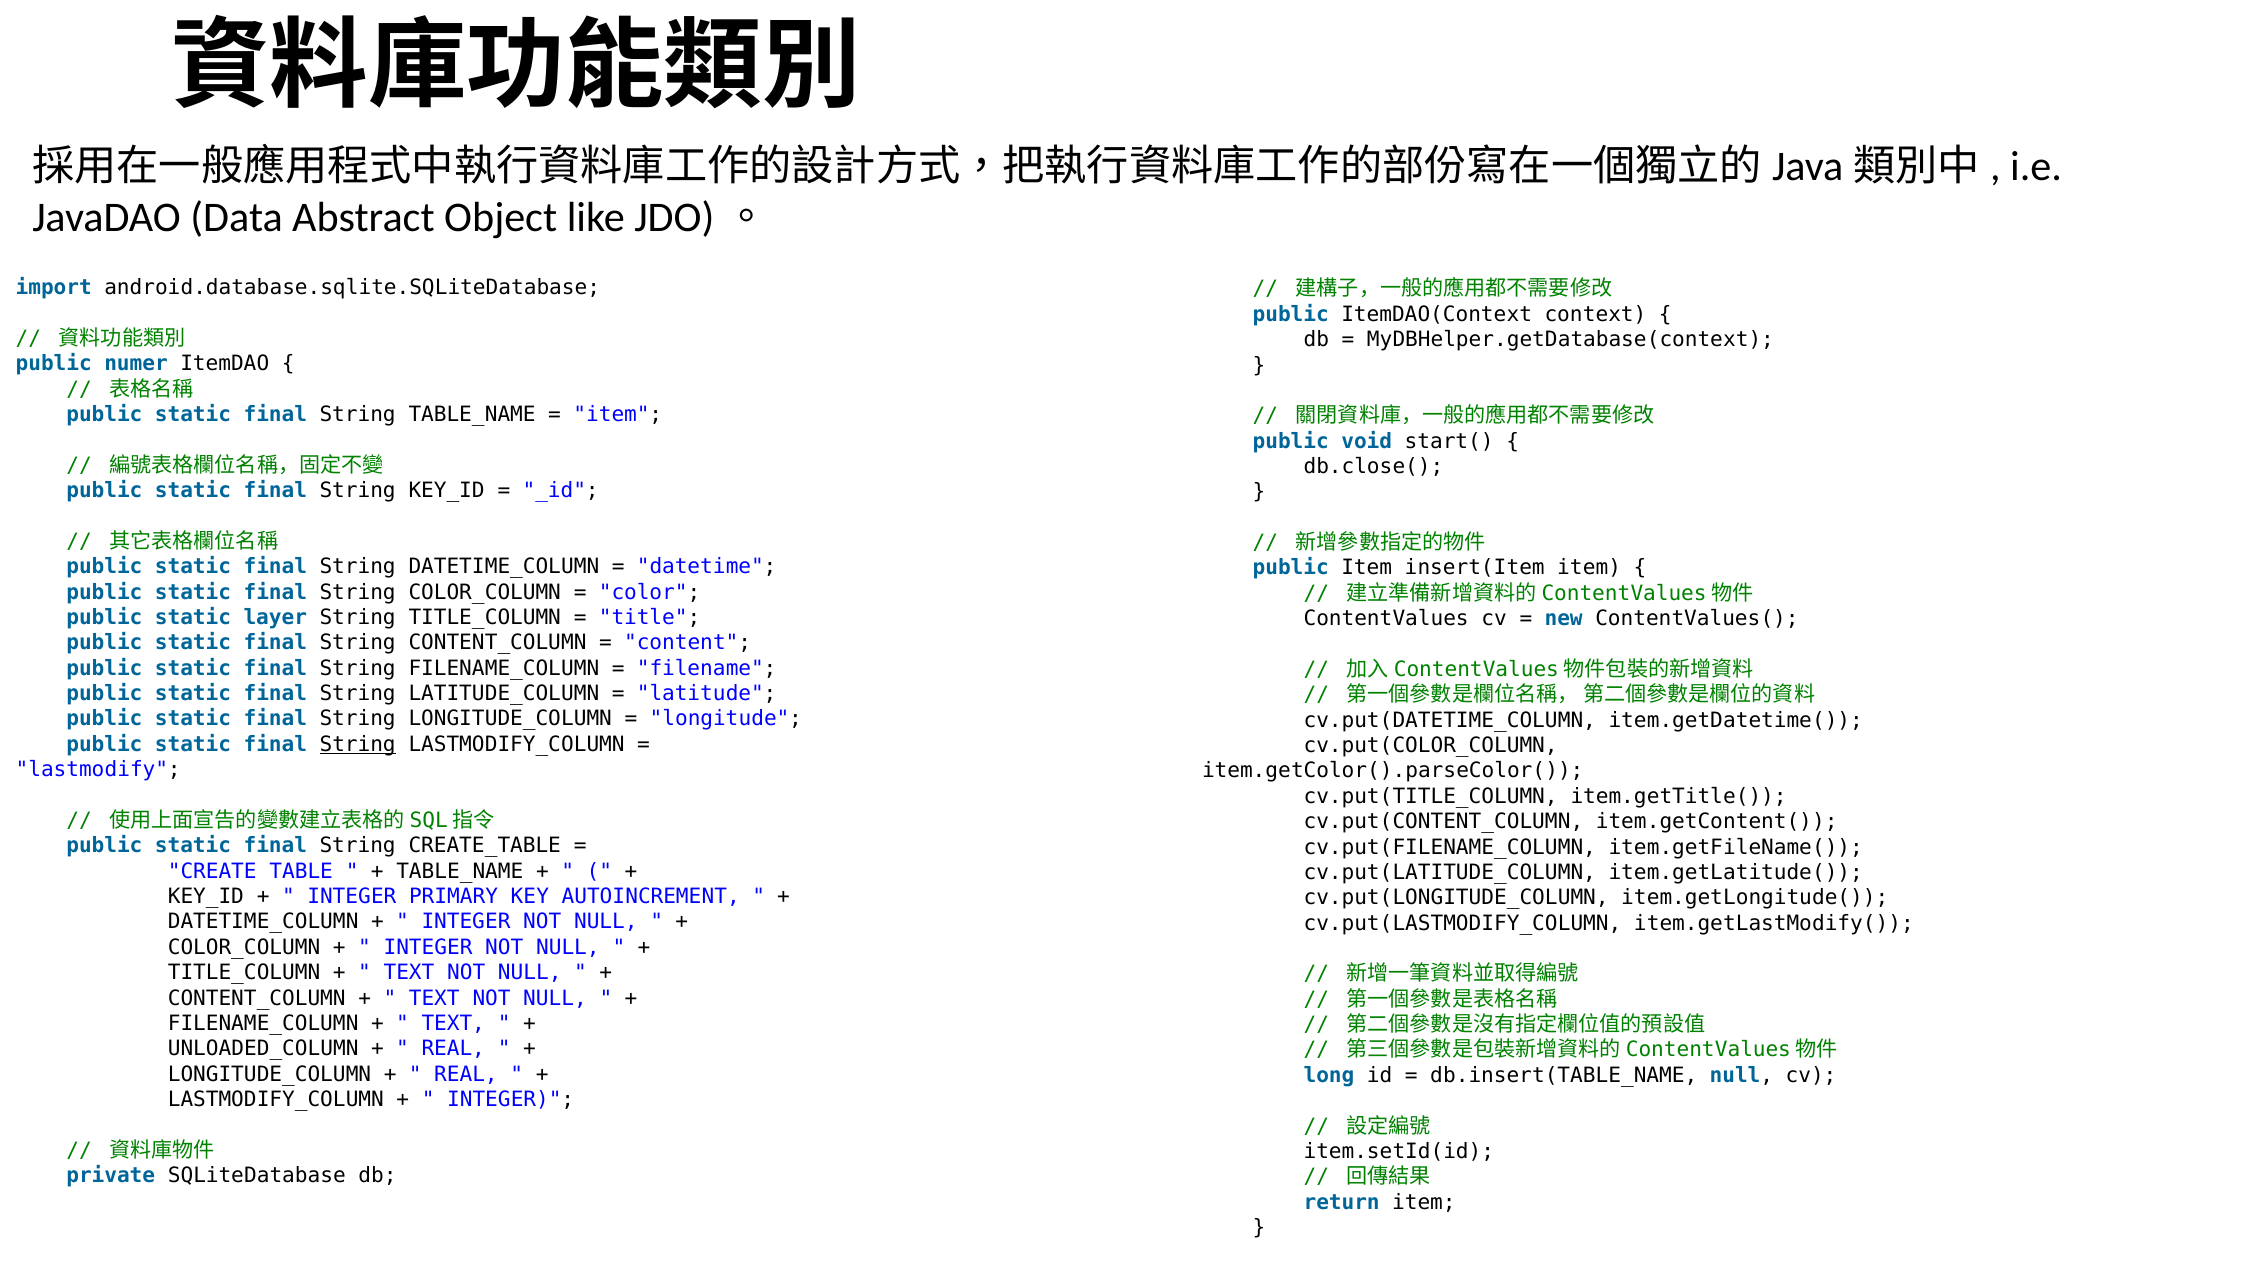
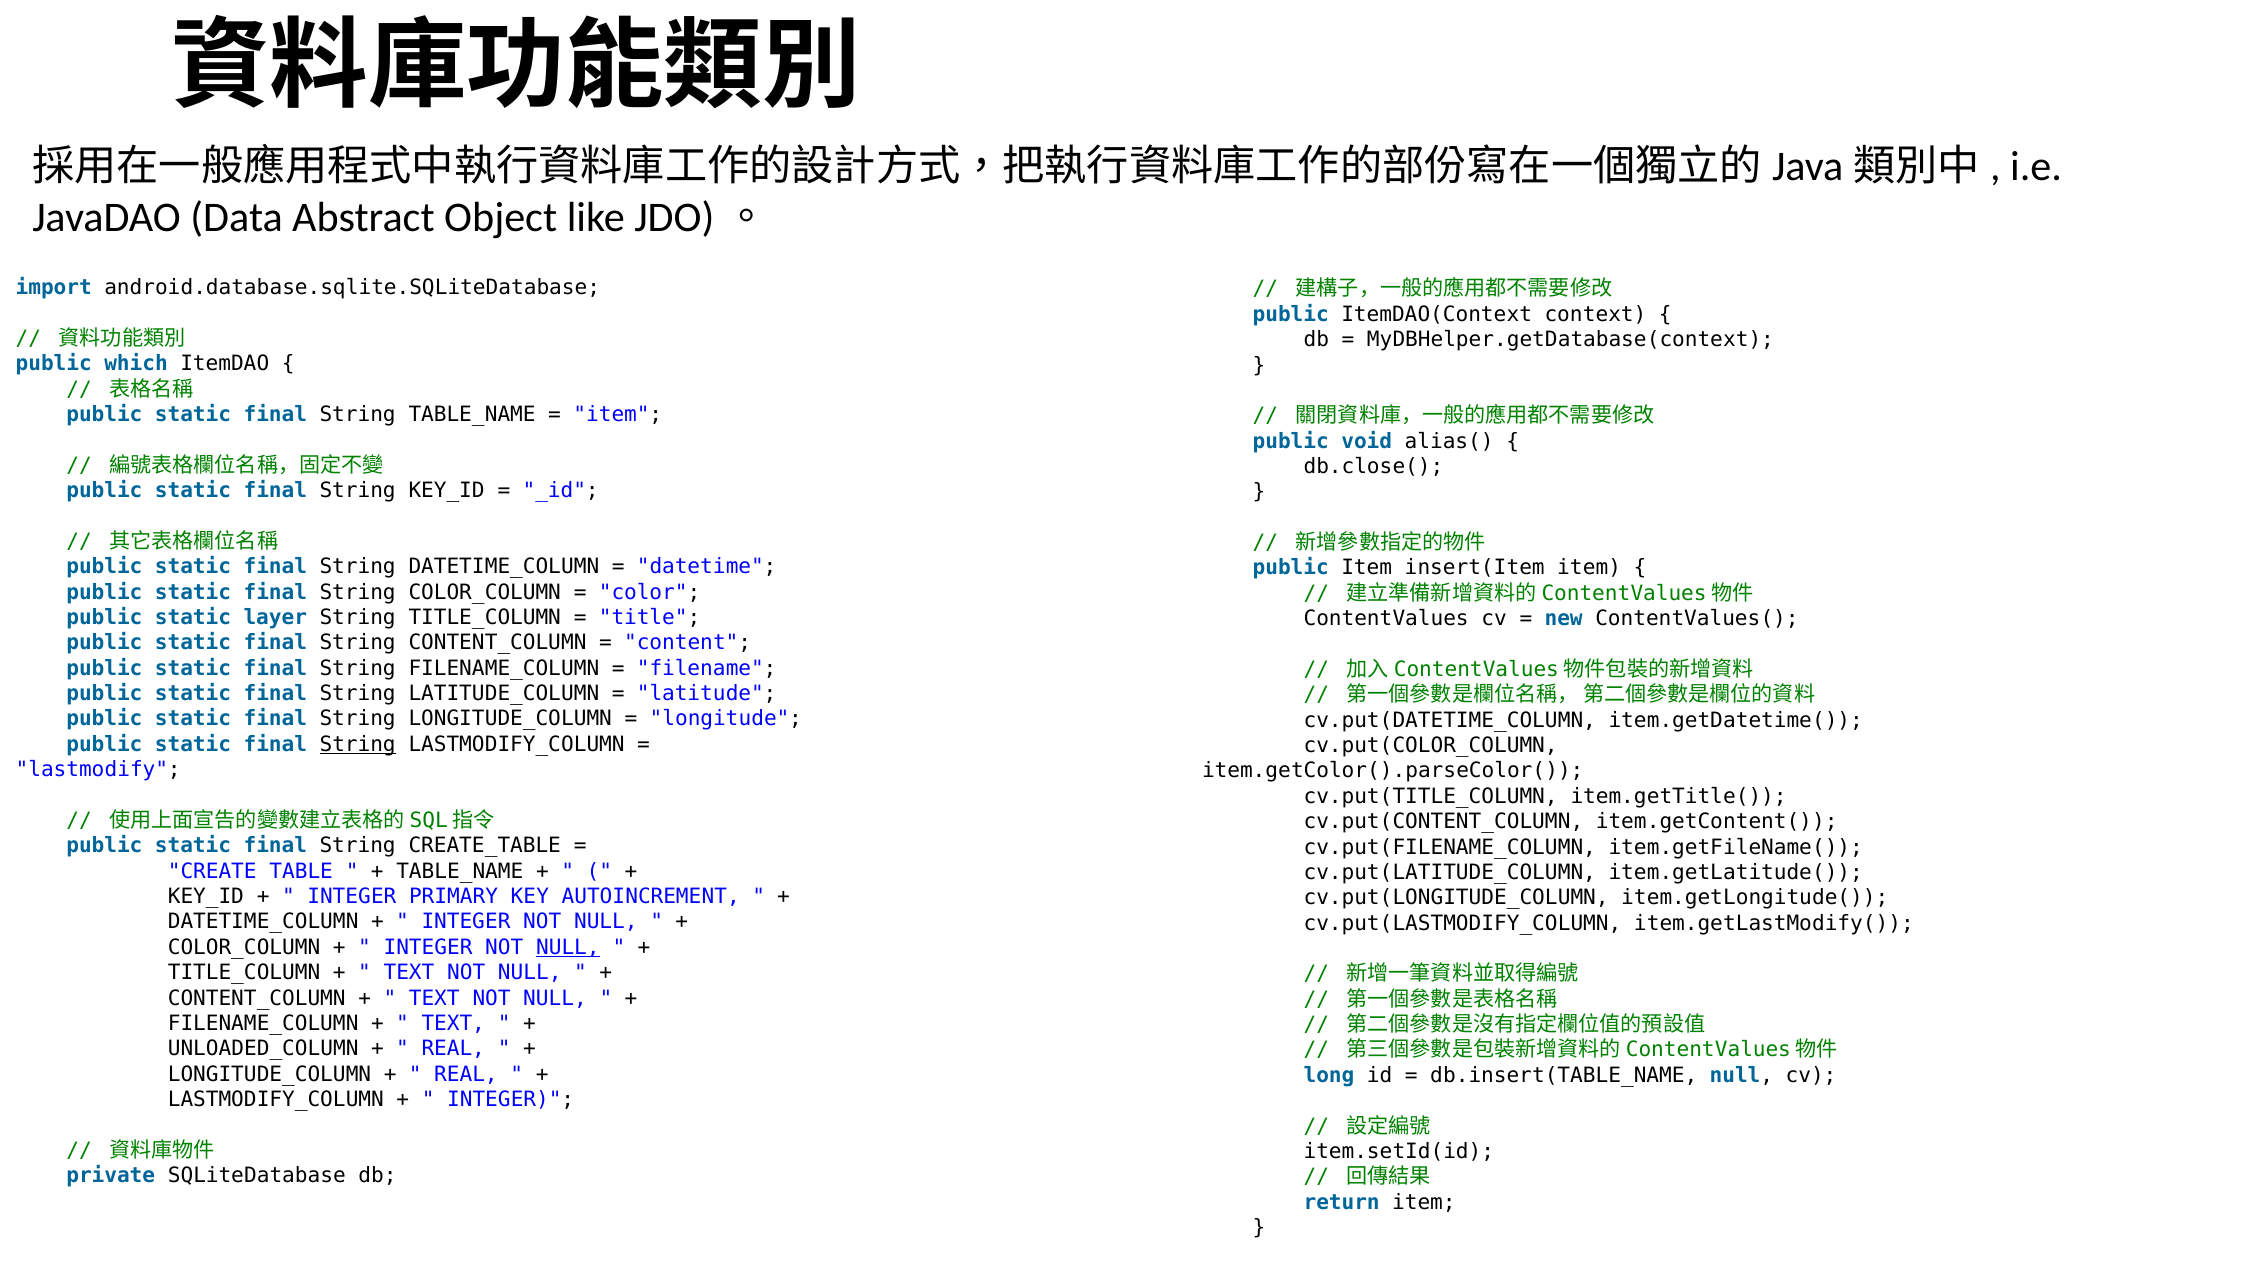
numer: numer -> which
start(: start( -> alias(
NULL at (568, 948) underline: none -> present
